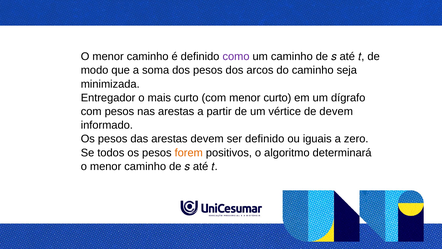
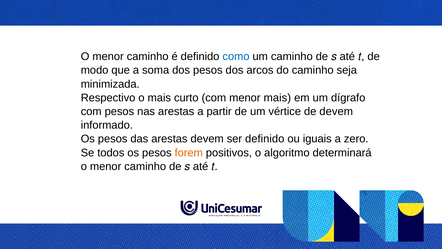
como colour: purple -> blue
Entregador: Entregador -> Respectivo
menor curto: curto -> mais
